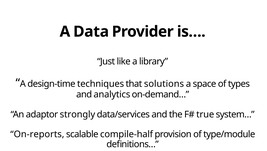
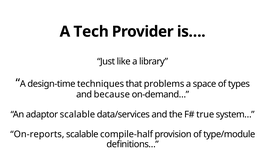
Data: Data -> Tech
solutions: solutions -> problems
analytics: analytics -> because
adaptor strongly: strongly -> scalable
